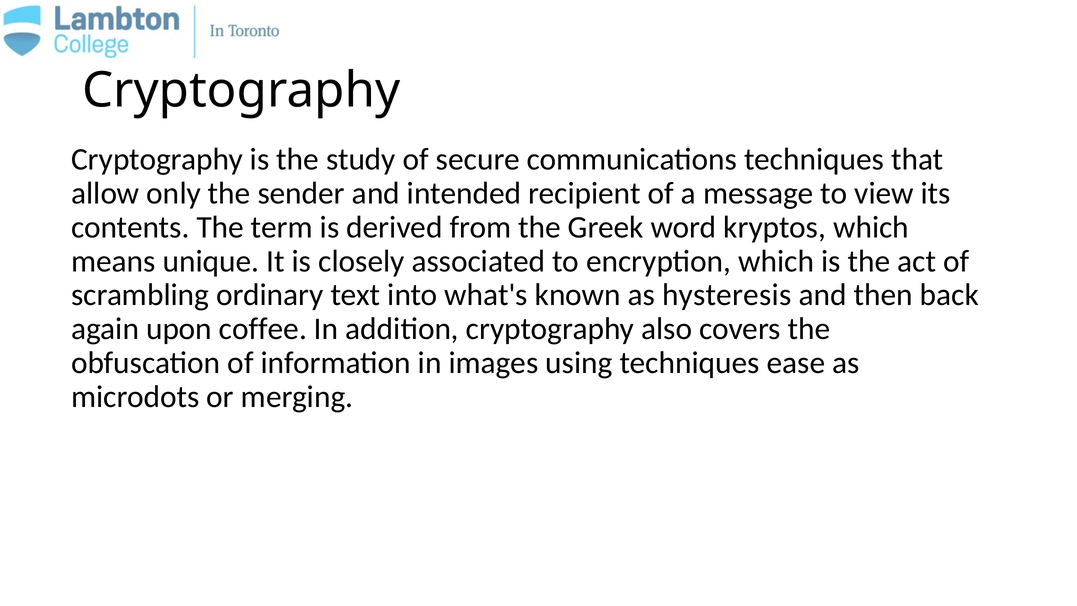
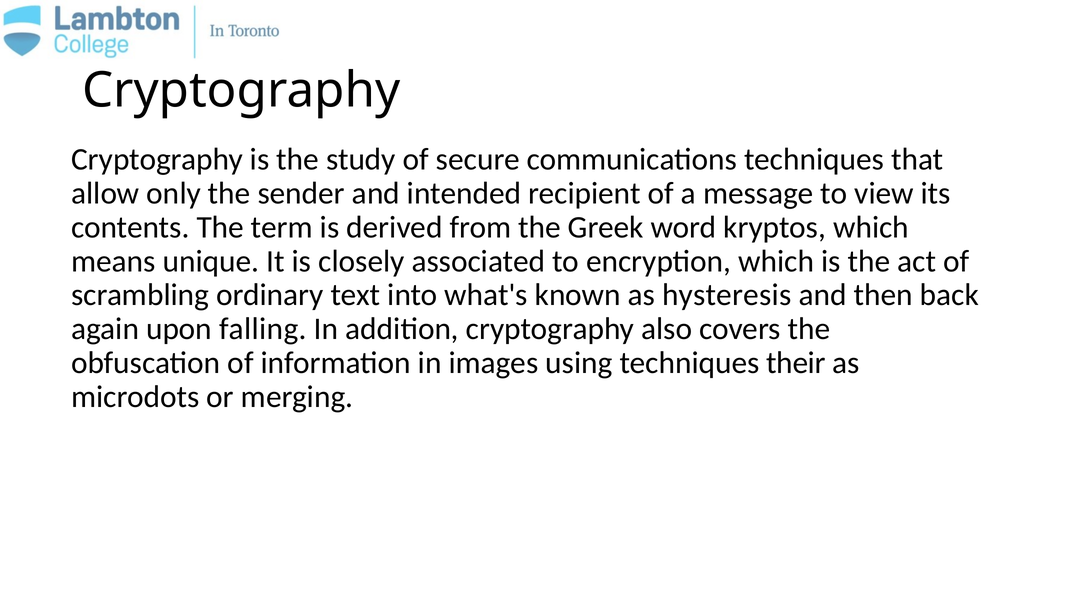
coffee: coffee -> falling
ease: ease -> their
